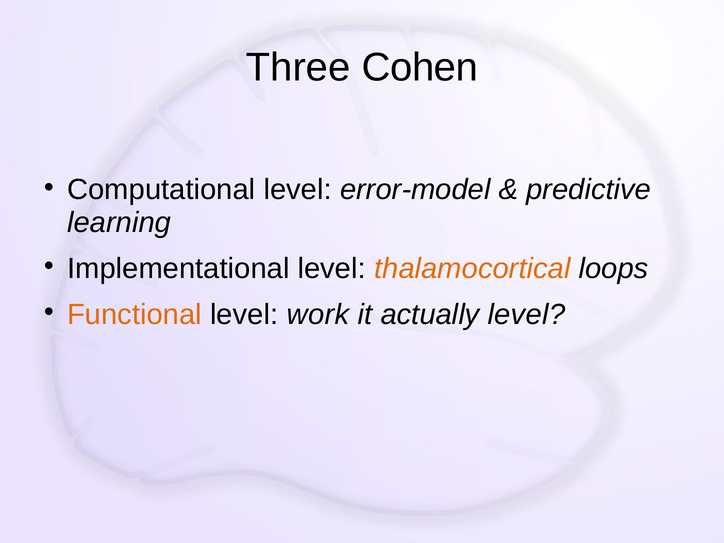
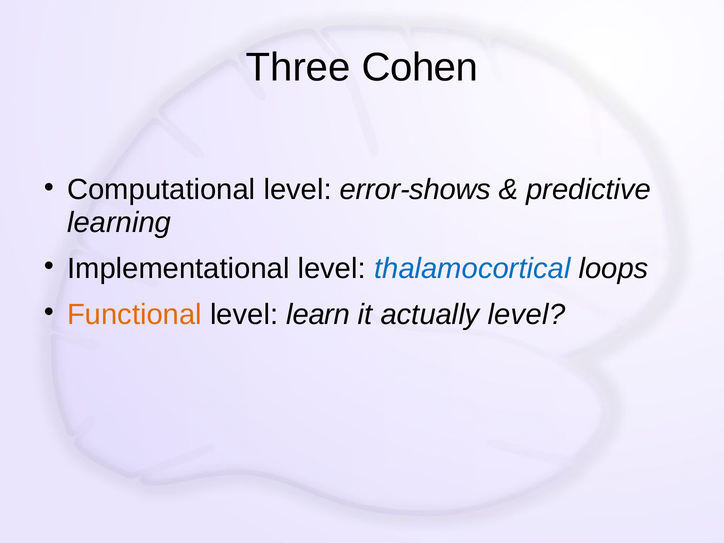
error-model: error-model -> error-shows
thalamocortical colour: orange -> blue
work: work -> learn
